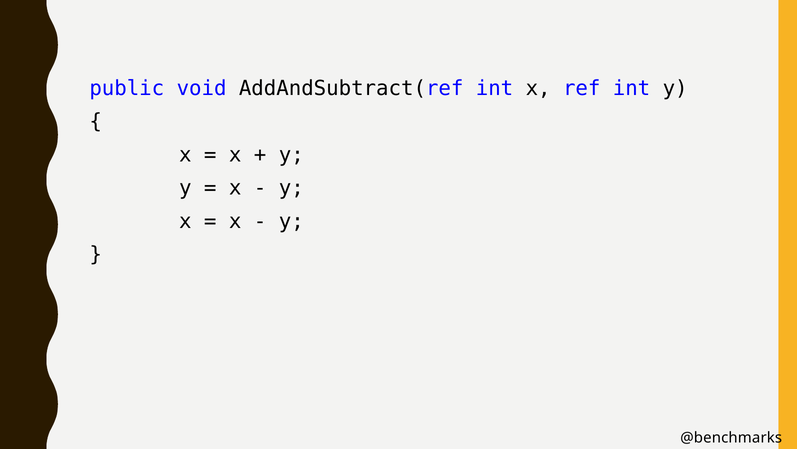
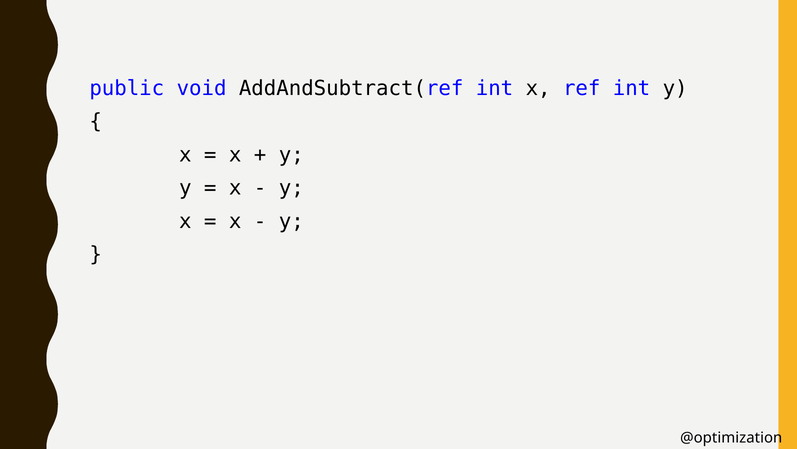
@benchmarks: @benchmarks -> @optimization
